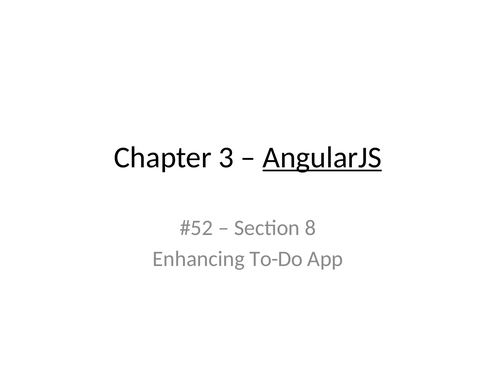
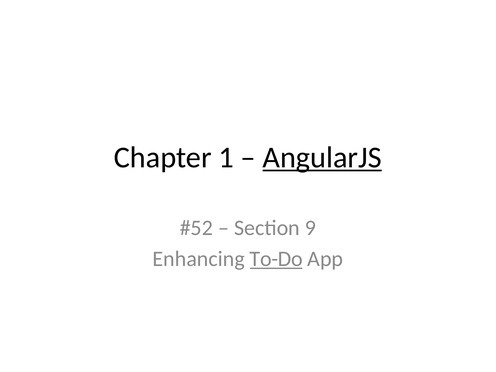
3: 3 -> 1
8: 8 -> 9
To-Do underline: none -> present
